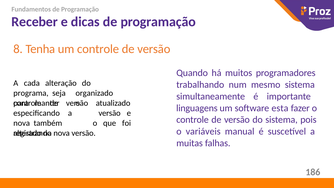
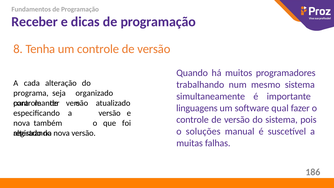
esta: esta -> qual
variáveis: variáveis -> soluções
